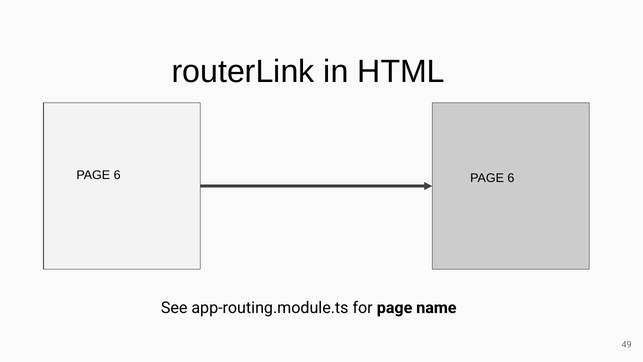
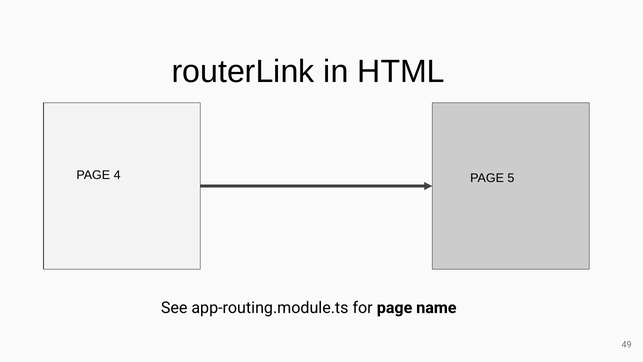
6 at (117, 175): 6 -> 4
6 at (511, 178): 6 -> 5
